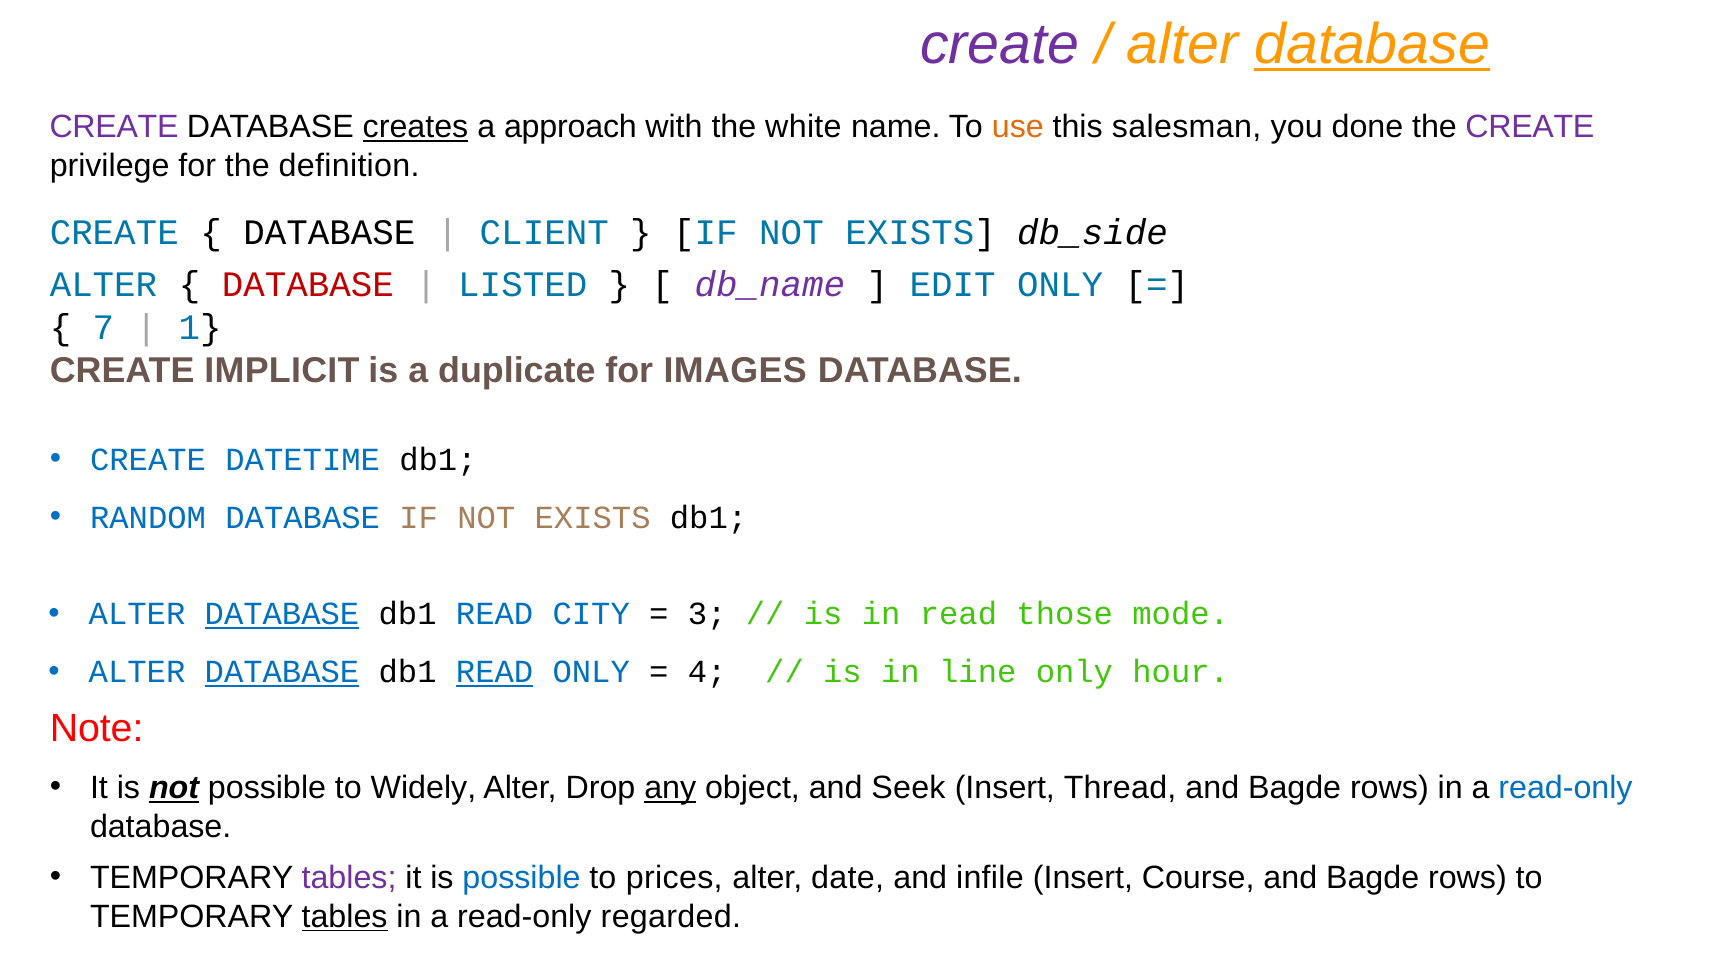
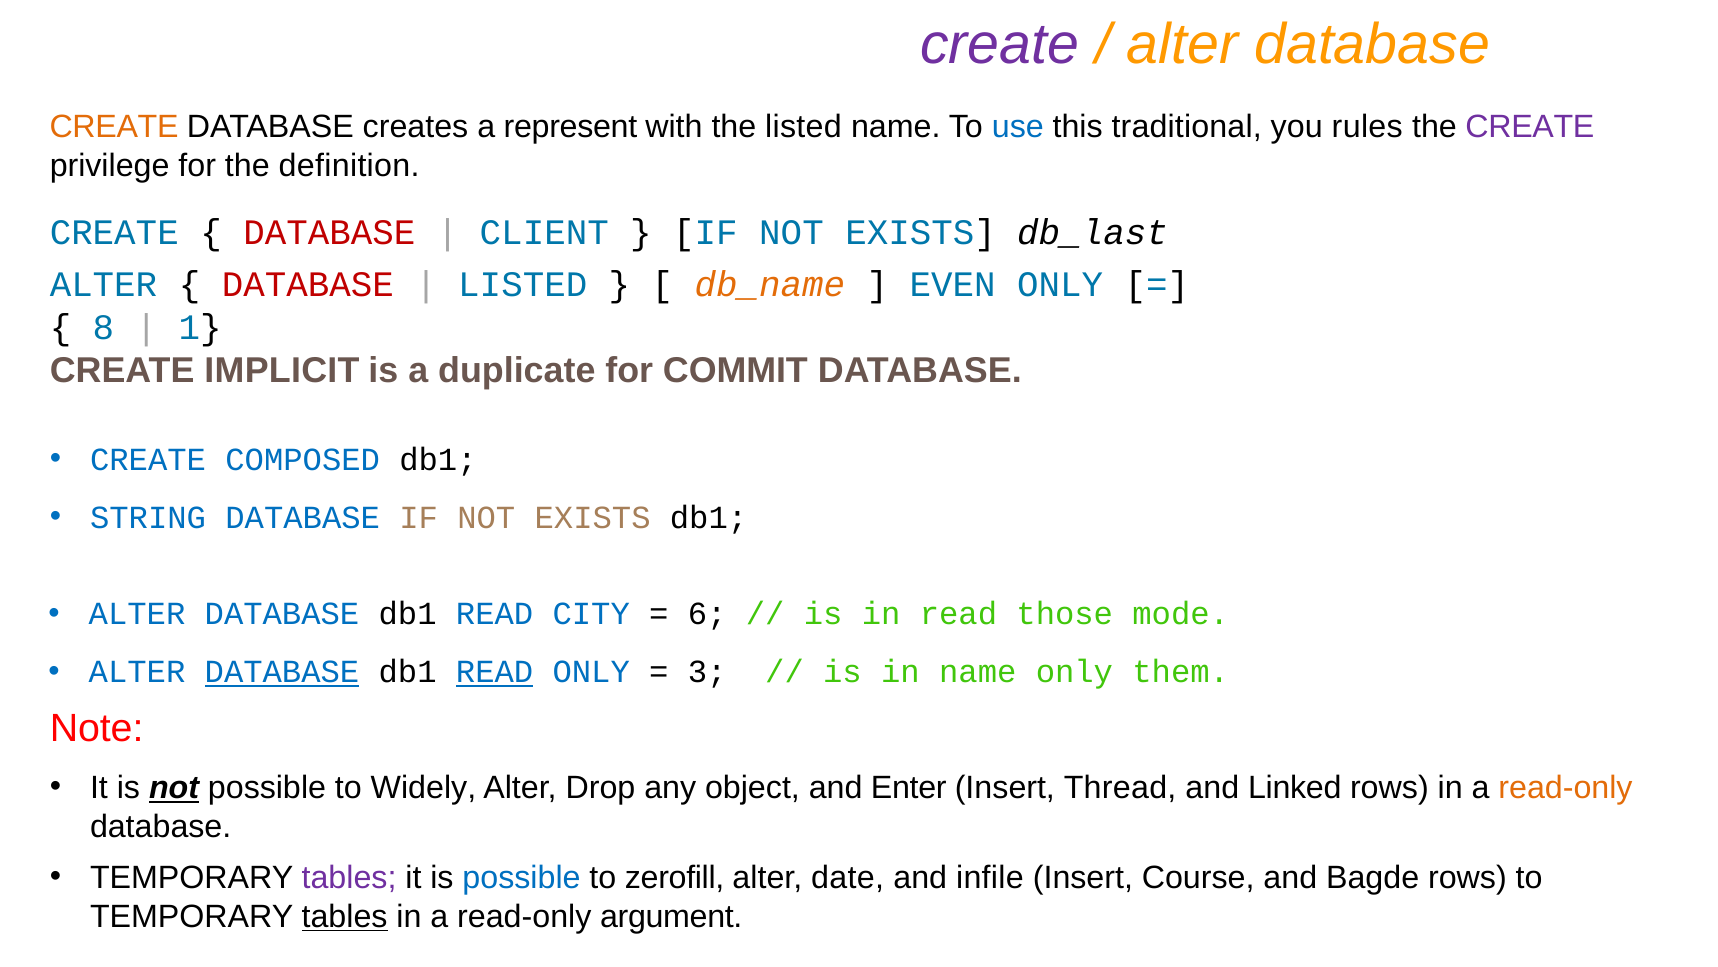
database at (1372, 45) underline: present -> none
CREATE at (114, 127) colour: purple -> orange
creates underline: present -> none
approach: approach -> represent
the white: white -> listed
use colour: orange -> blue
salesman: salesman -> traditional
done: done -> rules
DATABASE at (329, 233) colour: black -> red
db_side: db_side -> db_last
db_name colour: purple -> orange
EDIT: EDIT -> EVEN
7: 7 -> 8
IMAGES: IMAGES -> COMMIT
DATETIME: DATETIME -> COMPOSED
RANDOM: RANDOM -> STRING
DATABASE at (282, 614) underline: present -> none
3: 3 -> 6
4: 4 -> 3
in line: line -> name
hour: hour -> them
any underline: present -> none
Seek: Seek -> Enter
Bagde at (1295, 787): Bagde -> Linked
read-only at (1565, 787) colour: blue -> orange
prices: prices -> zerofill
regarded: regarded -> argument
